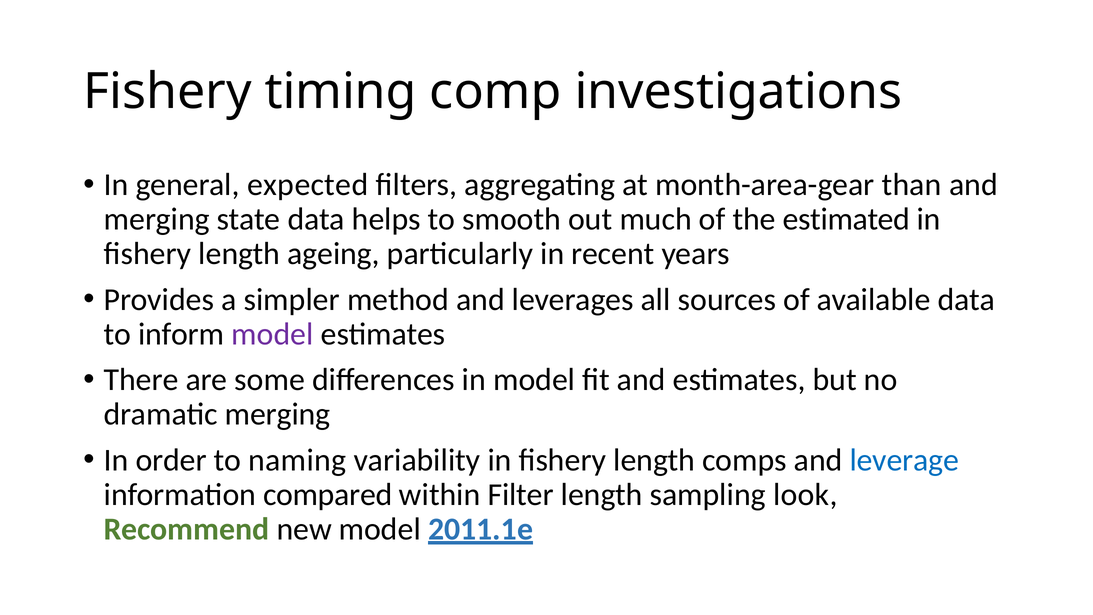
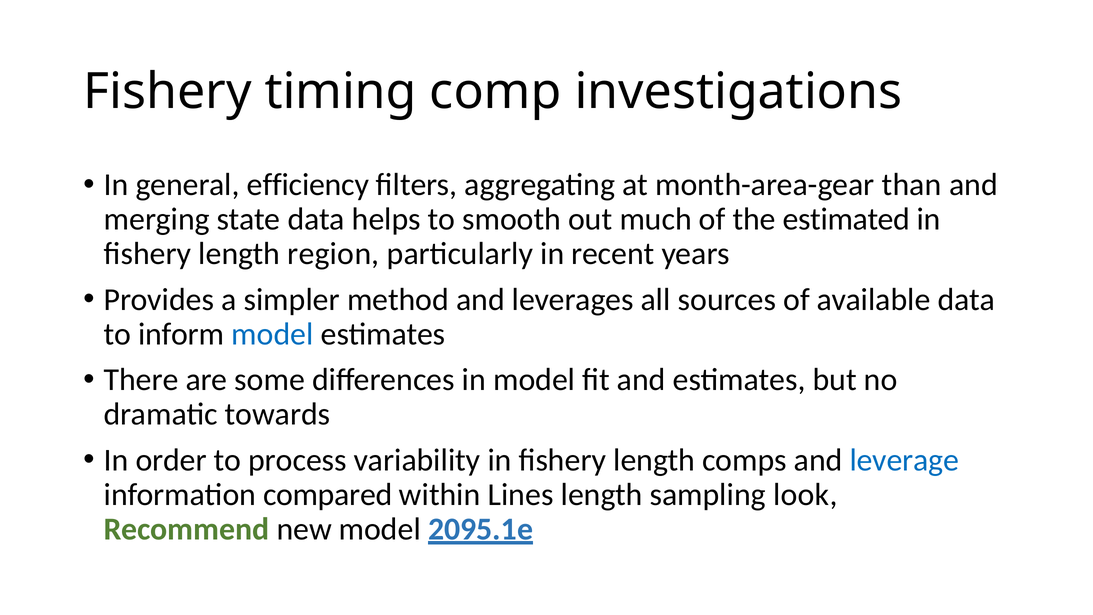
expected: expected -> efficiency
ageing: ageing -> region
model at (272, 334) colour: purple -> blue
dramatic merging: merging -> towards
naming: naming -> process
Filter: Filter -> Lines
2011.1e: 2011.1e -> 2095.1e
